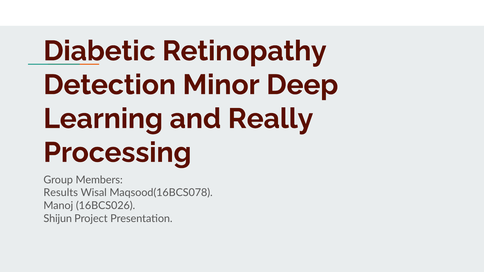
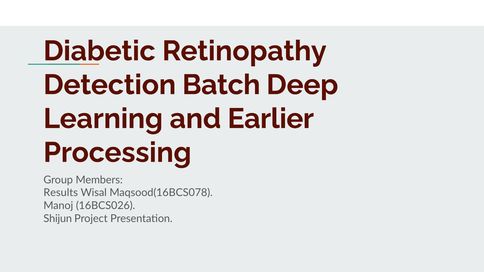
Minor: Minor -> Batch
Really: Really -> Earlier
